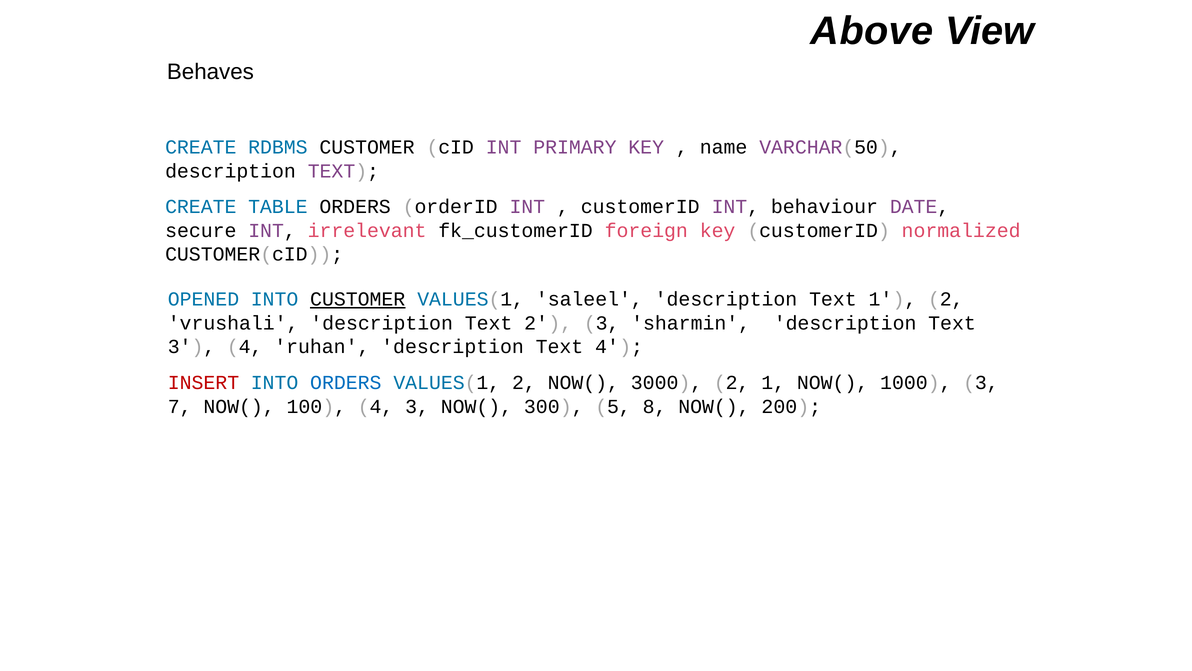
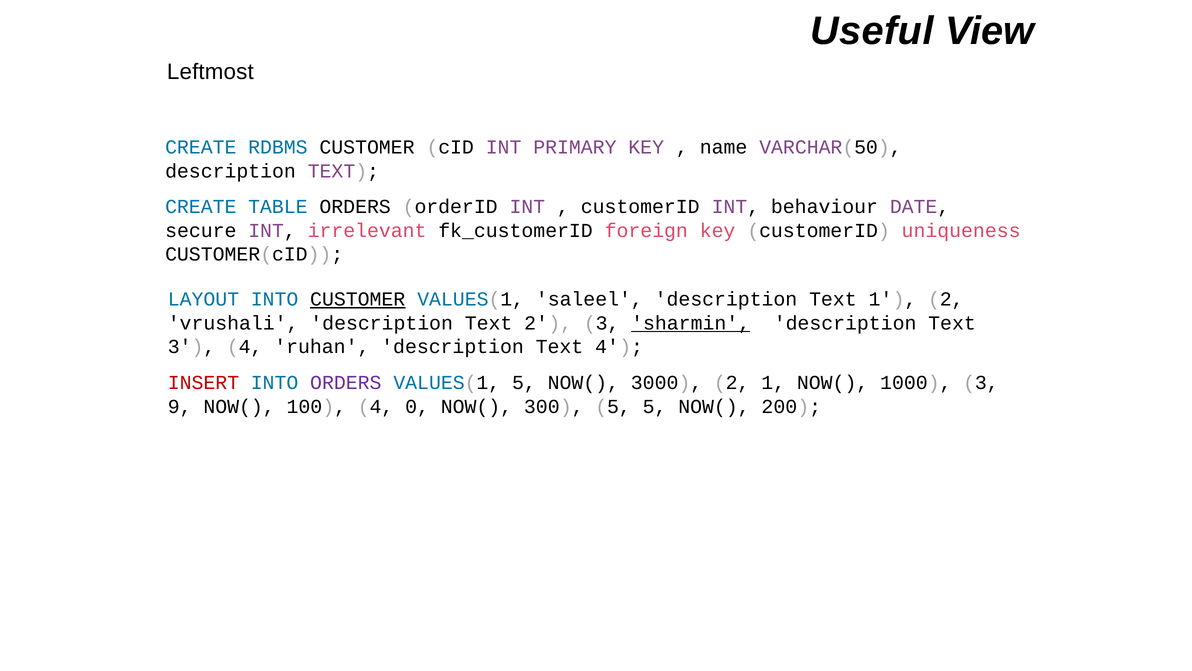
Above: Above -> Useful
Behaves: Behaves -> Leftmost
normalized: normalized -> uniqueness
OPENED: OPENED -> LAYOUT
sharmin underline: none -> present
ORDERS at (346, 382) colour: blue -> purple
VALUES(1 2: 2 -> 5
7: 7 -> 9
4 3: 3 -> 0
5 8: 8 -> 5
